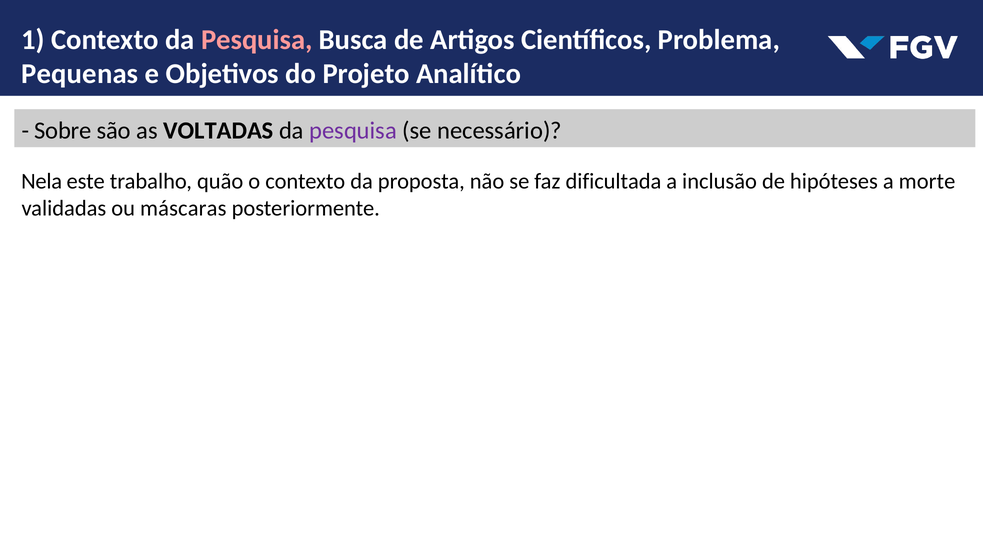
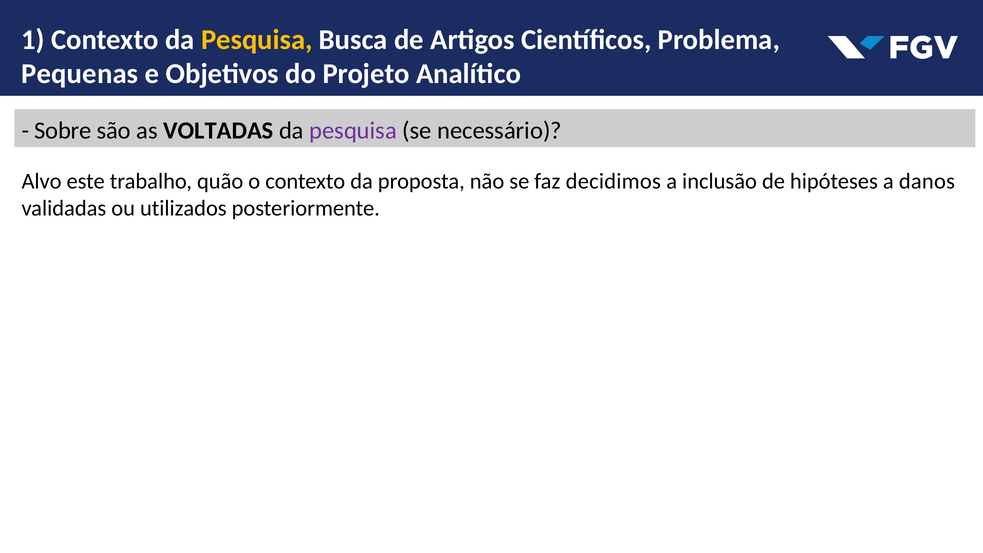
Pesquisa at (257, 40) colour: pink -> yellow
Nela: Nela -> Alvo
dificultada: dificultada -> decidimos
morte: morte -> danos
máscaras: máscaras -> utilizados
